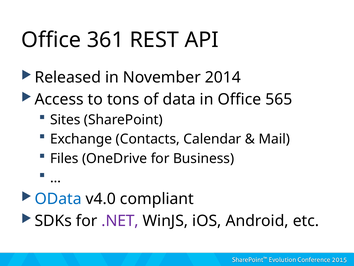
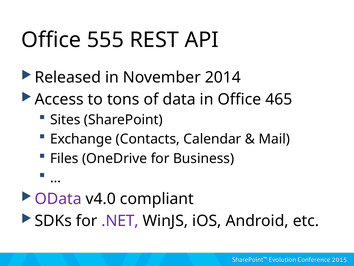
361: 361 -> 555
565: 565 -> 465
OData colour: blue -> purple
